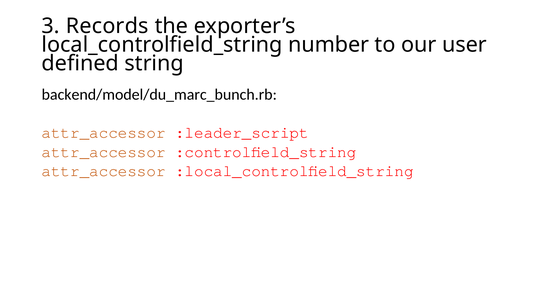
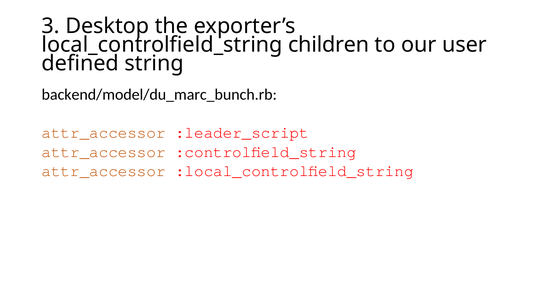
Records: Records -> Desktop
number: number -> children
